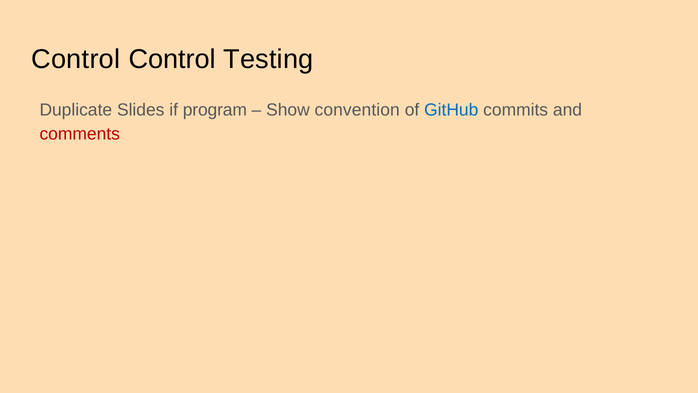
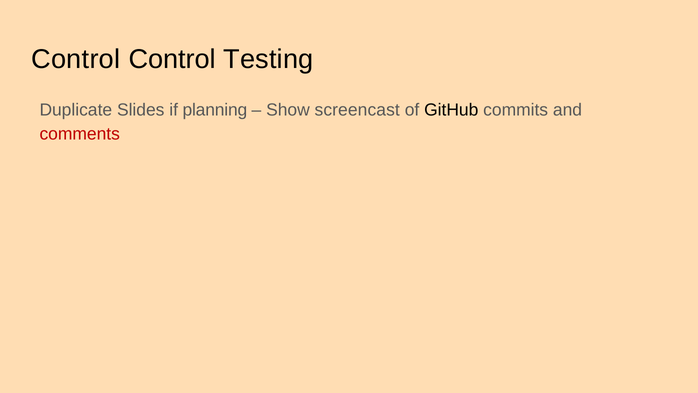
program: program -> planning
convention: convention -> screencast
GitHub colour: blue -> black
